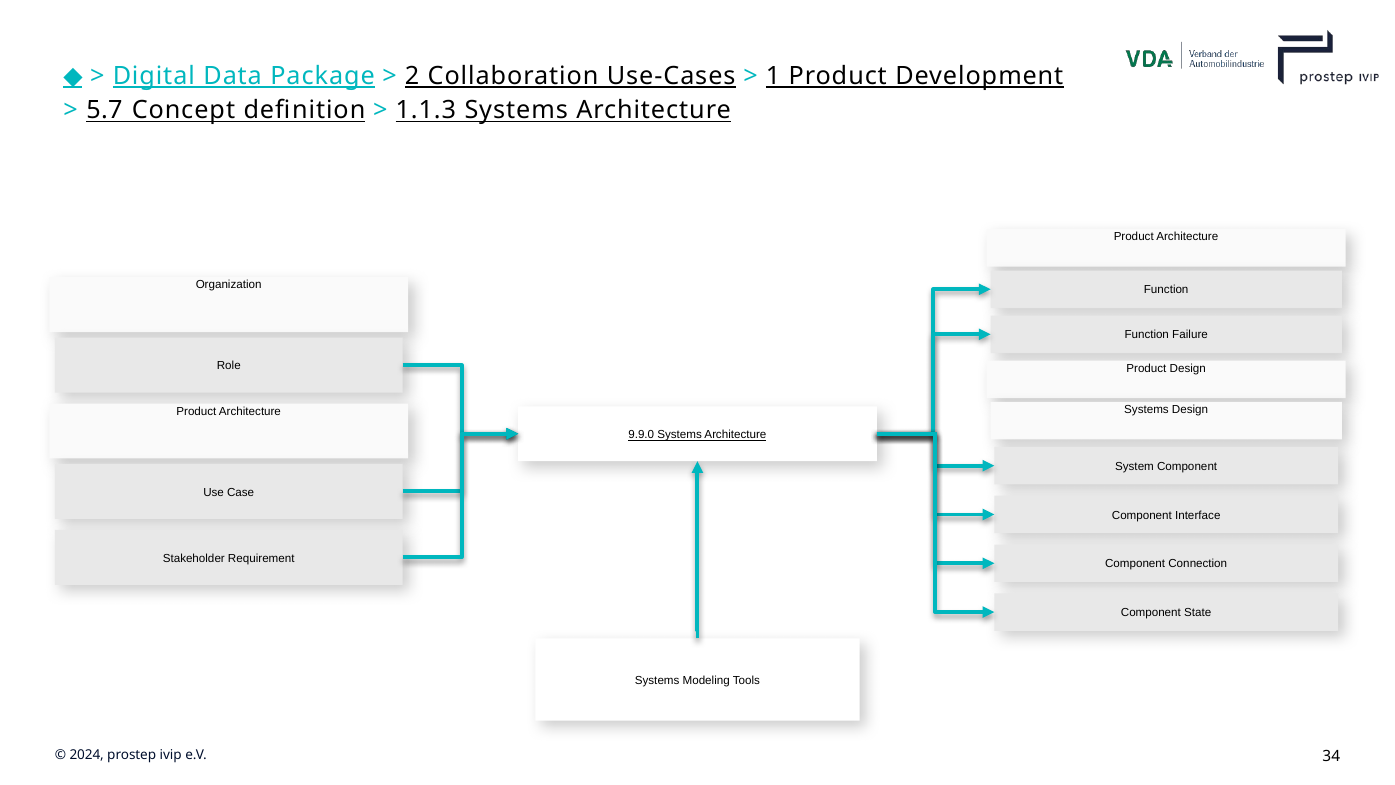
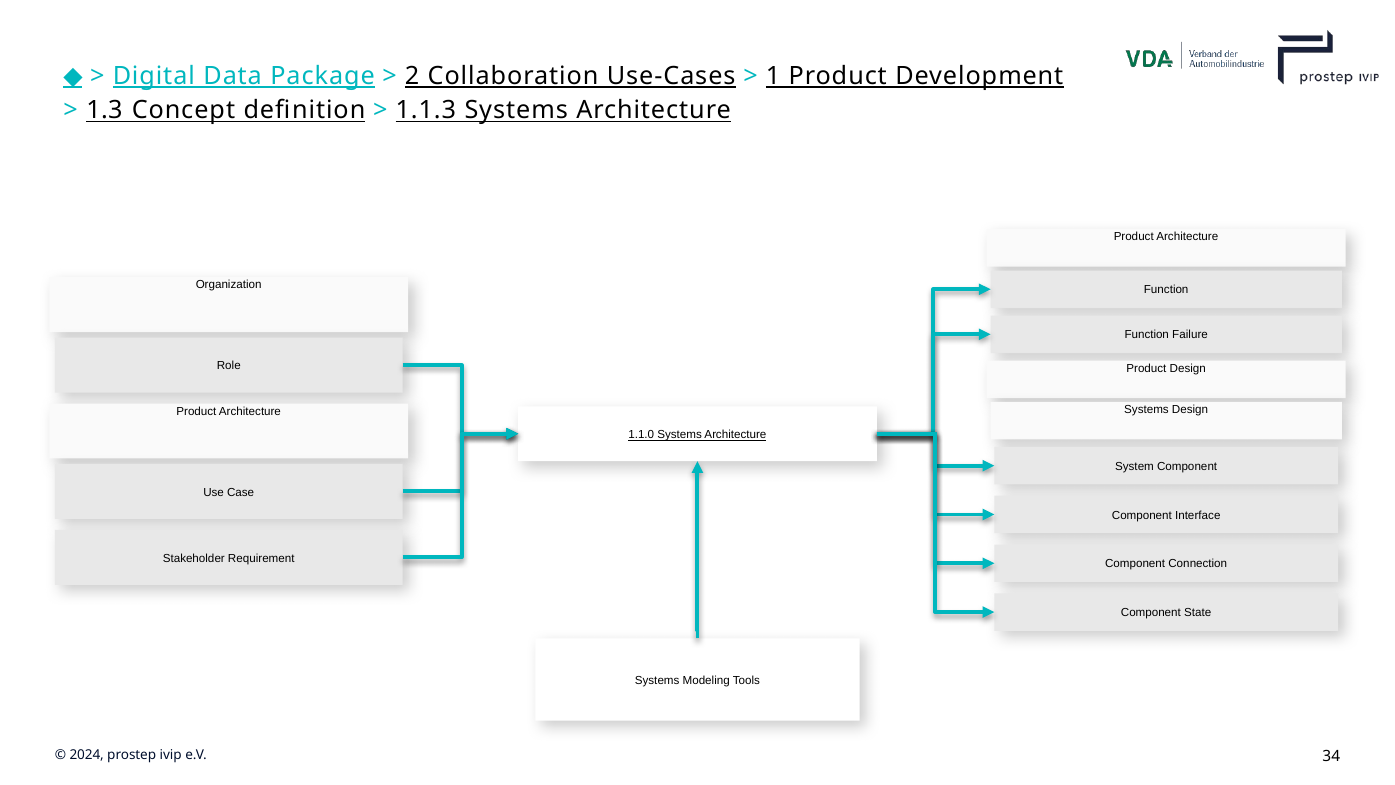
5.7: 5.7 -> 1.3
9.9.0: 9.9.0 -> 1.1.0
